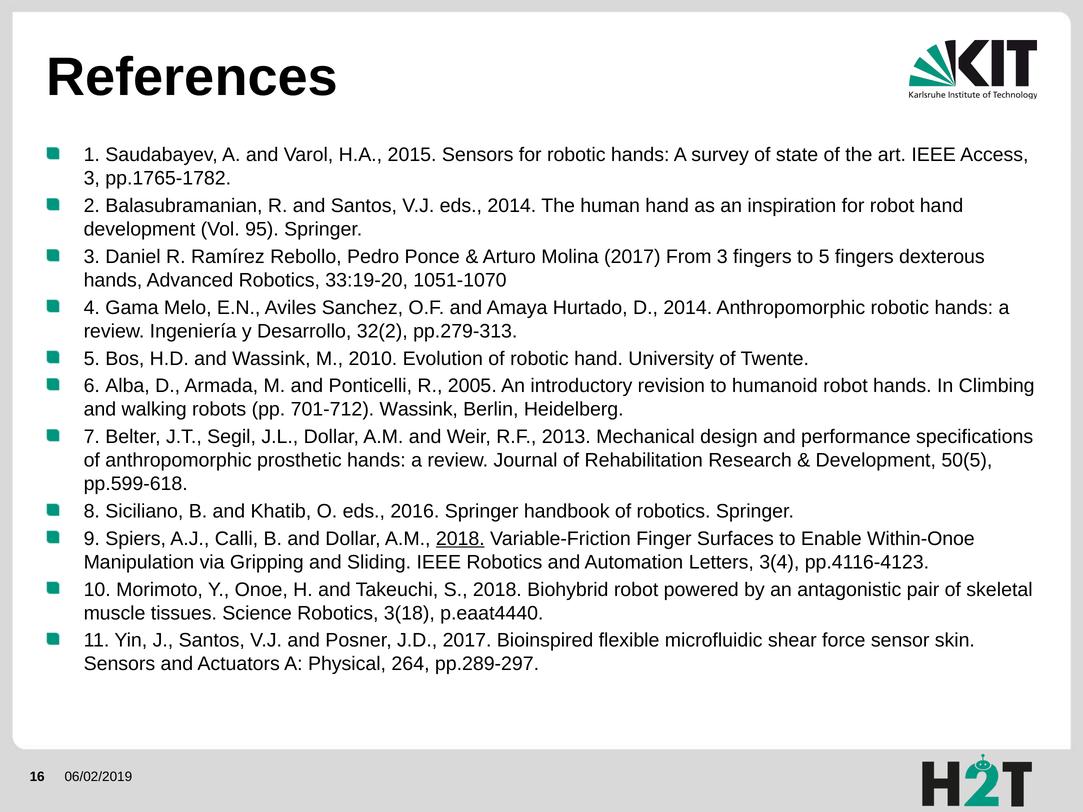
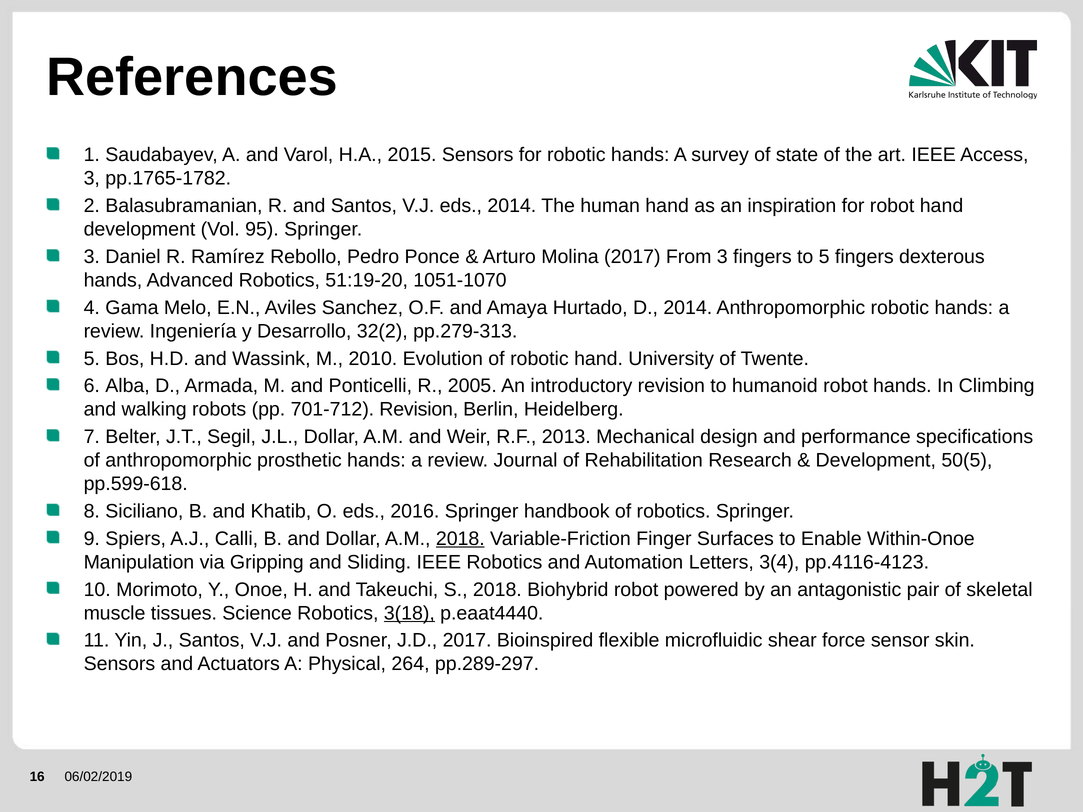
33:19-20: 33:19-20 -> 51:19-20
701-712 Wassink: Wassink -> Revision
3(18 underline: none -> present
